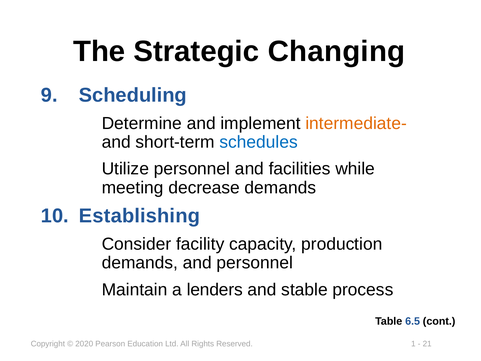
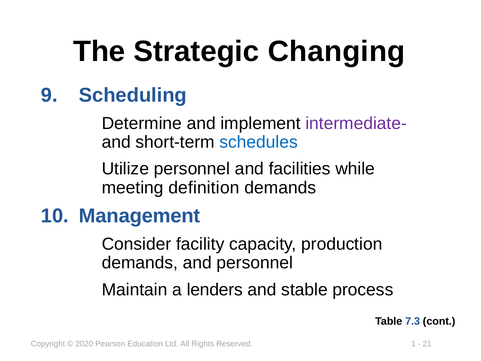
intermediate- colour: orange -> purple
decrease: decrease -> definition
Establishing: Establishing -> Management
6.5: 6.5 -> 7.3
